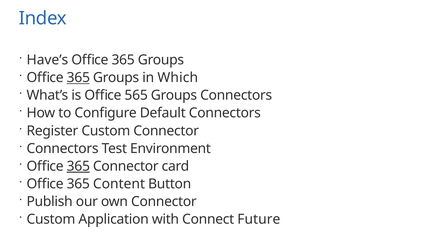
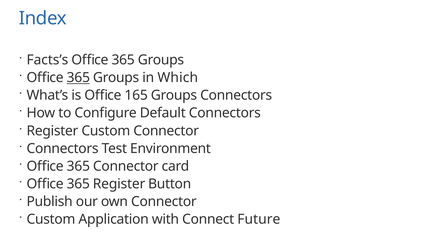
Have’s: Have’s -> Facts’s
565: 565 -> 165
365 at (78, 166) underline: present -> none
365 Content: Content -> Register
